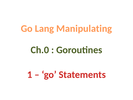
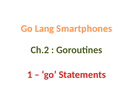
Manipulating: Manipulating -> Smartphones
Ch.0: Ch.0 -> Ch.2
